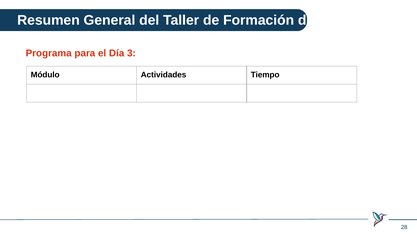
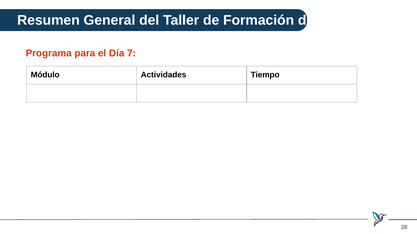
3: 3 -> 7
